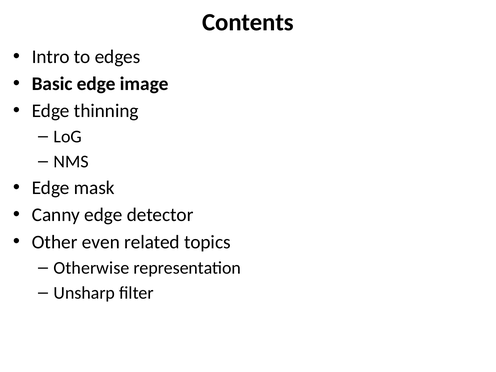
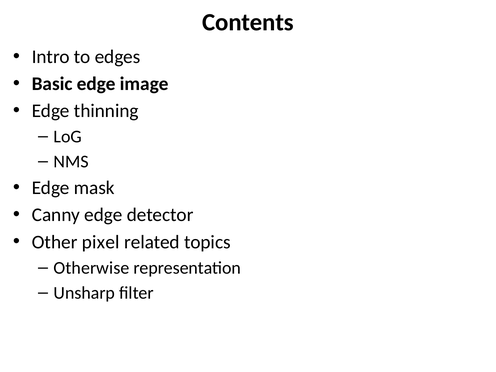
even: even -> pixel
